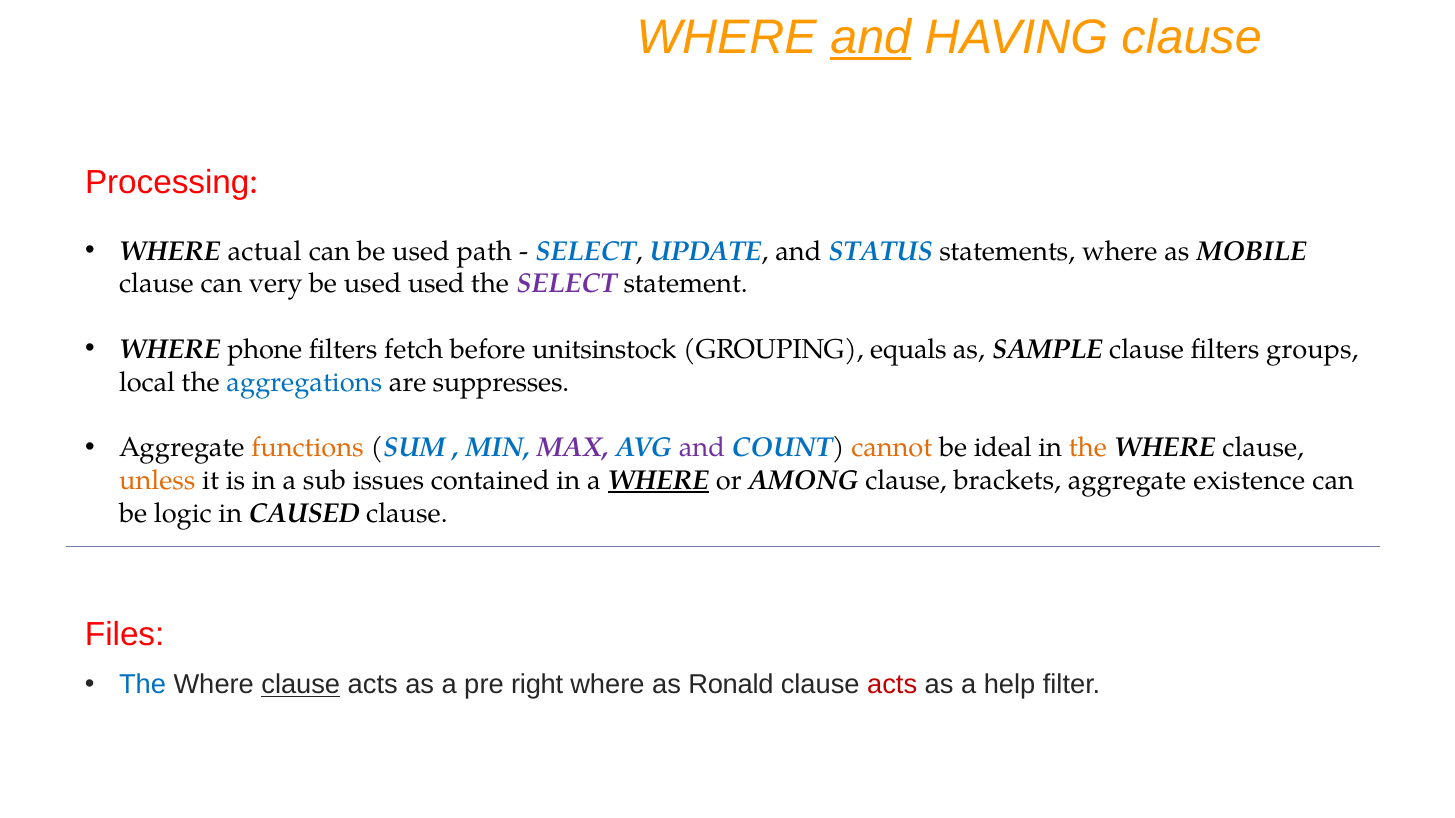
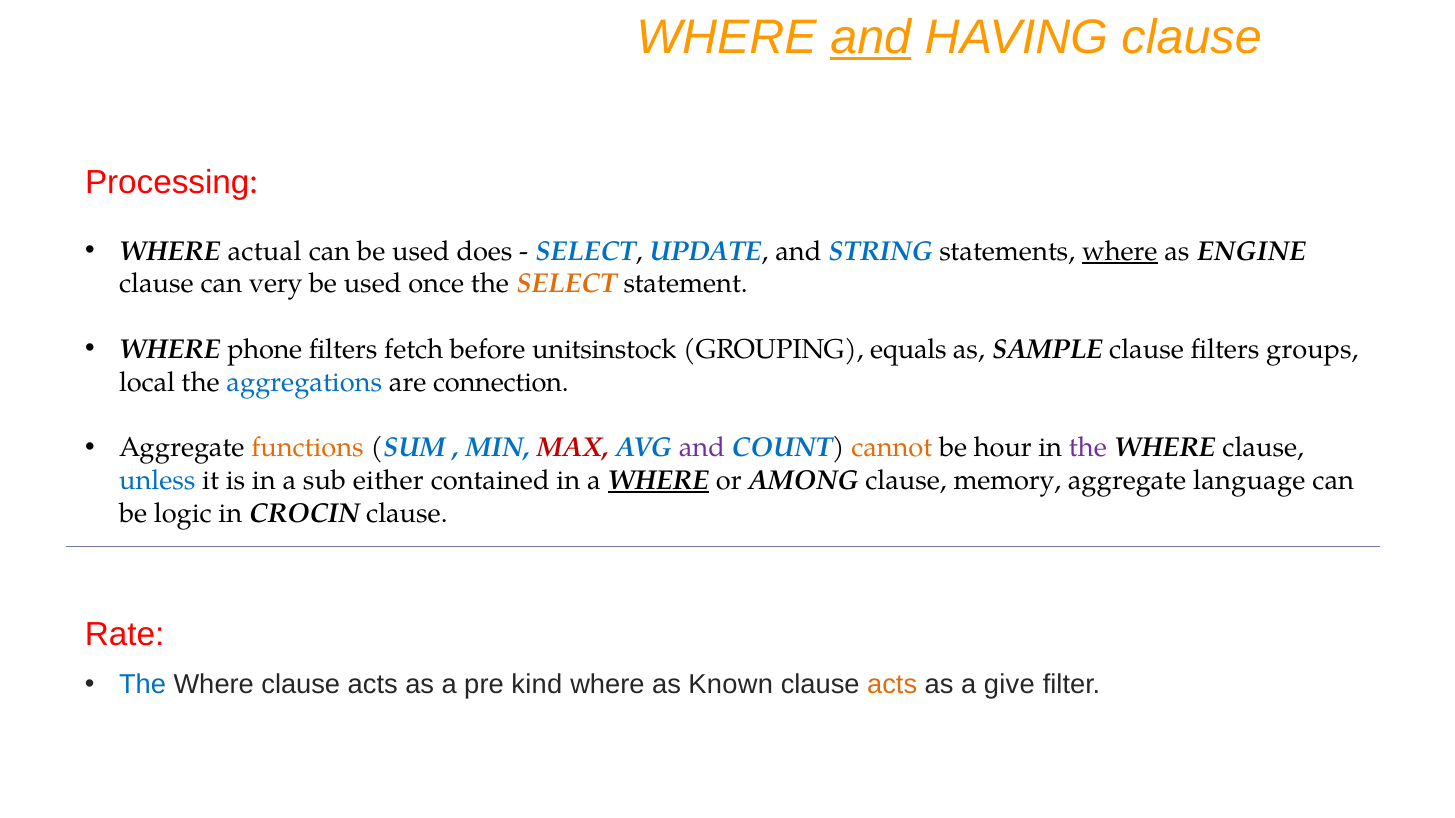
path: path -> does
STATUS: STATUS -> STRING
where at (1120, 251) underline: none -> present
MOBILE: MOBILE -> ENGINE
used used: used -> once
SELECT at (567, 284) colour: purple -> orange
suppresses: suppresses -> connection
MAX colour: purple -> red
ideal: ideal -> hour
the at (1088, 448) colour: orange -> purple
unless colour: orange -> blue
issues: issues -> either
brackets: brackets -> memory
existence: existence -> language
CAUSED: CAUSED -> CROCIN
Files: Files -> Rate
clause at (301, 685) underline: present -> none
right: right -> kind
Ronald: Ronald -> Known
acts at (892, 685) colour: red -> orange
help: help -> give
